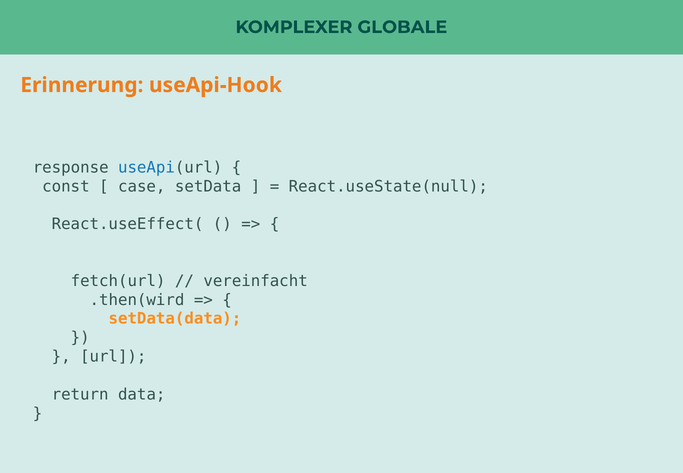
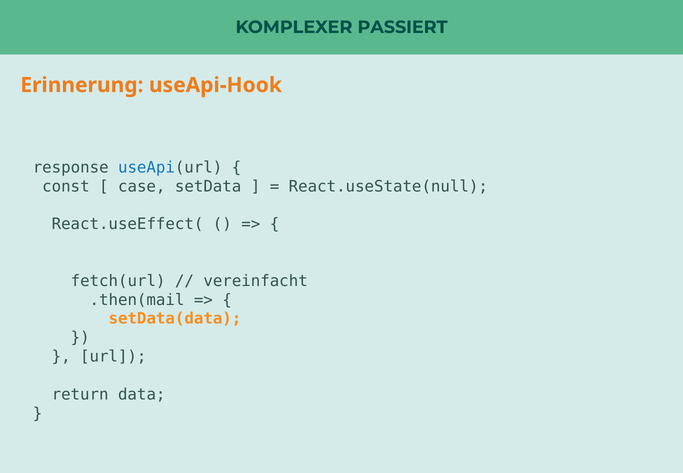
GLOBALE: GLOBALE -> PASSIERT
.then(wird: .then(wird -> .then(mail
